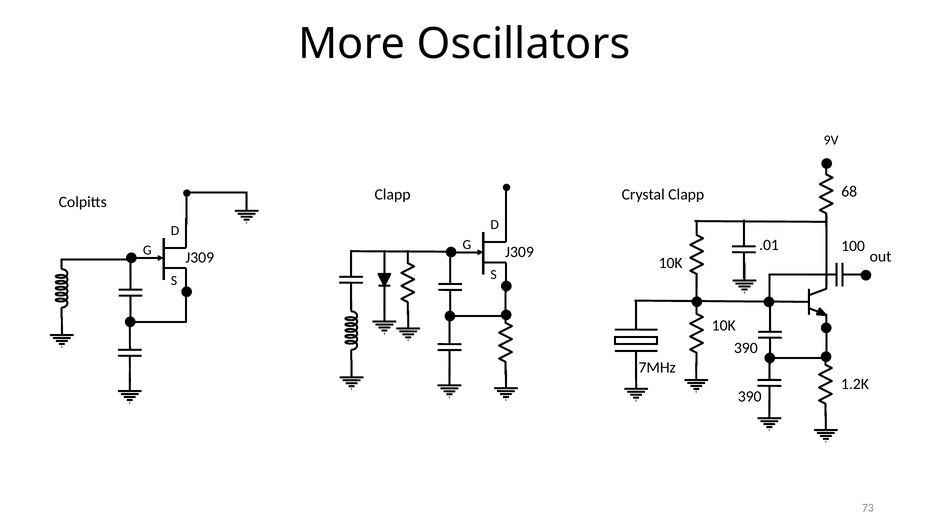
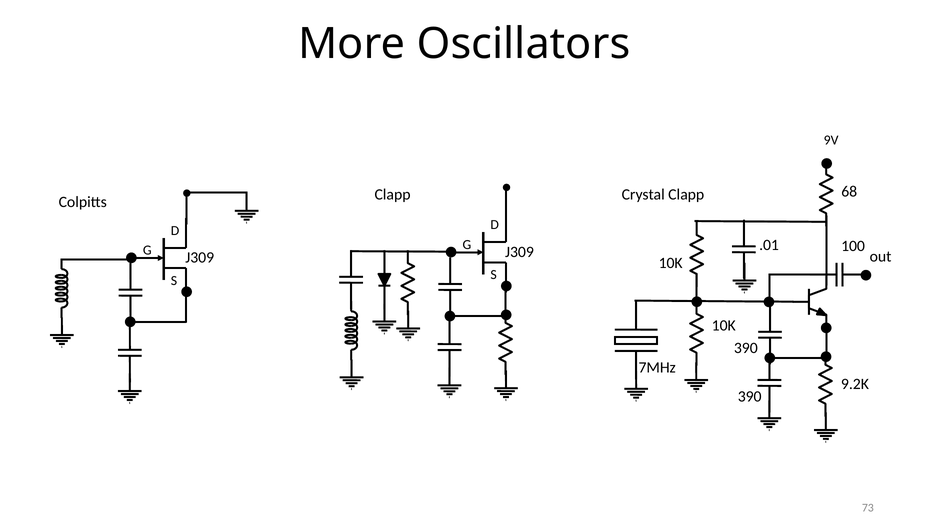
1.2K: 1.2K -> 9.2K
